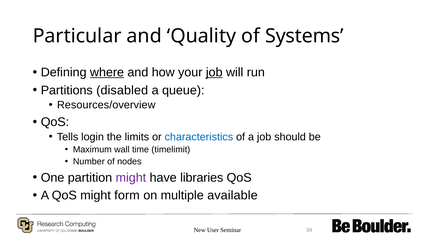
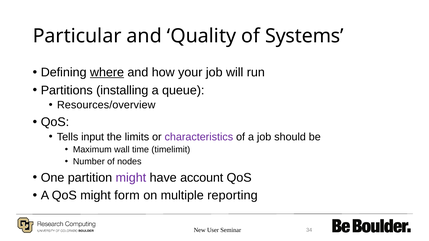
job at (214, 73) underline: present -> none
disabled: disabled -> installing
login: login -> input
characteristics colour: blue -> purple
libraries: libraries -> account
available: available -> reporting
